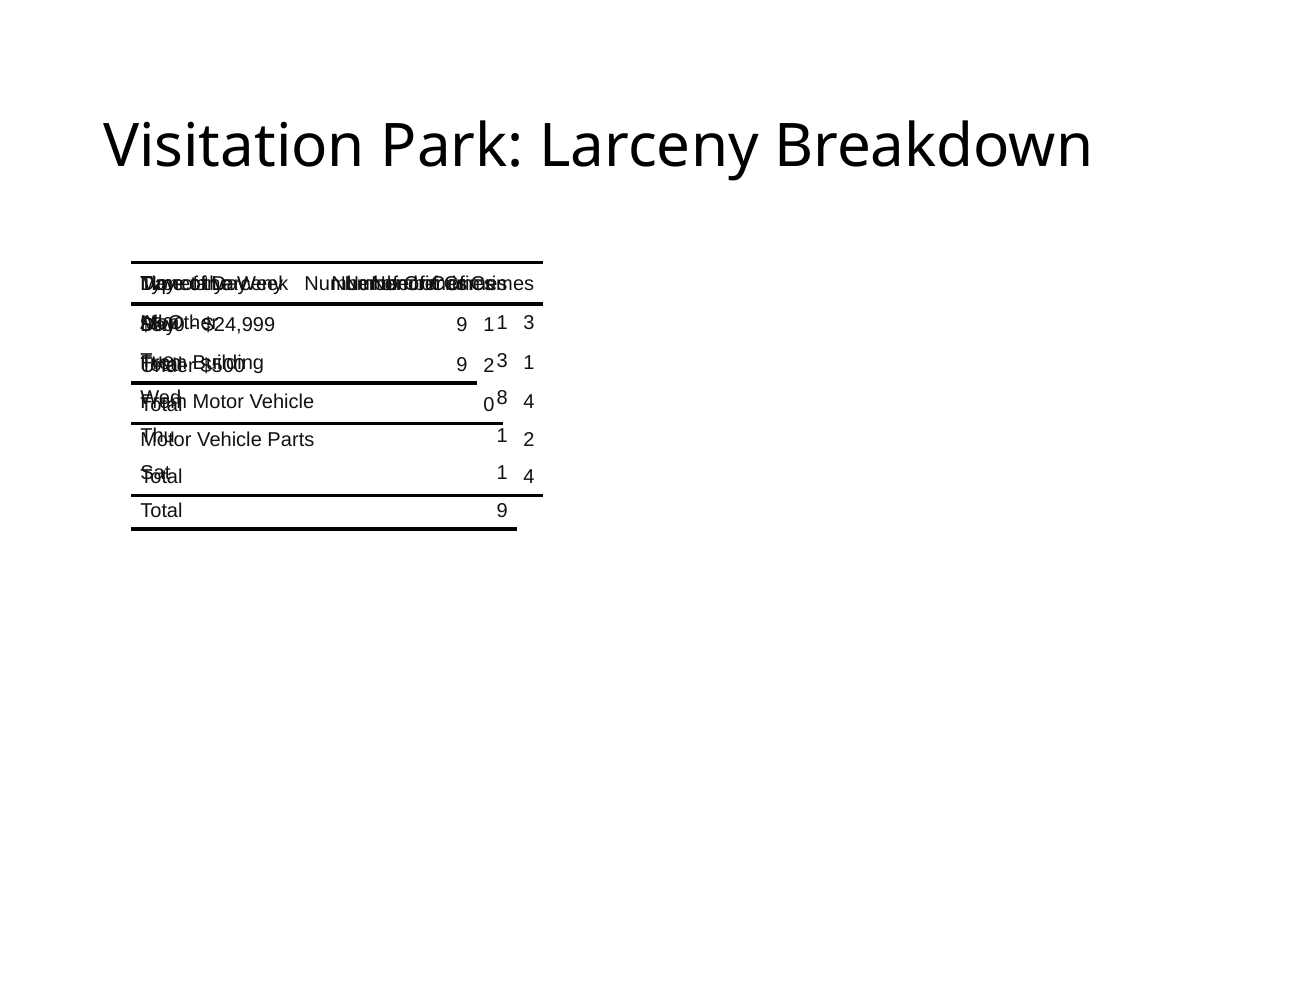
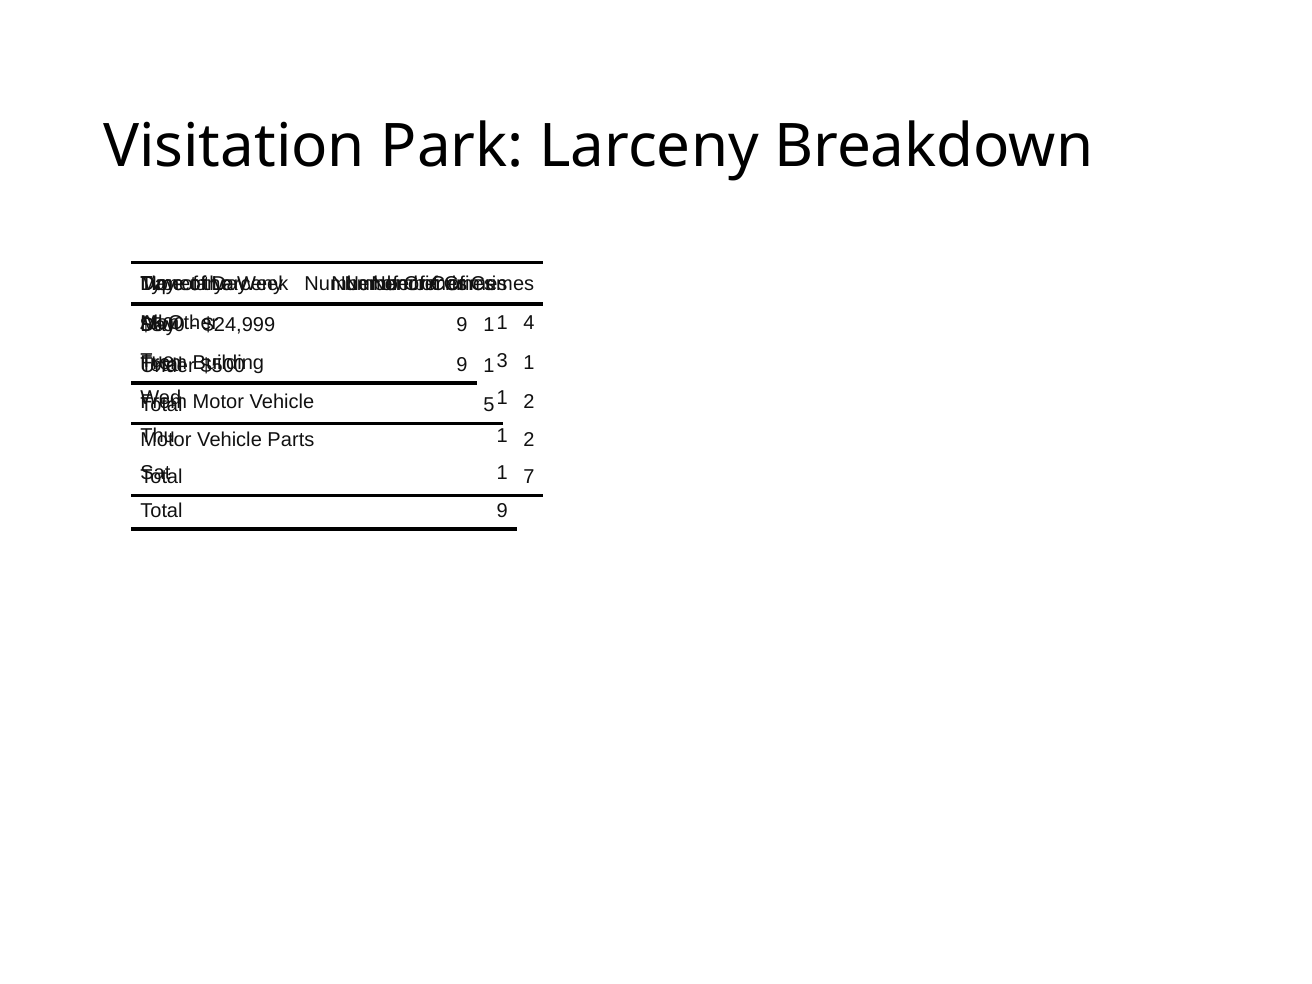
3 at (529, 323): 3 -> 4
2 at (489, 366): 2 -> 1
8 at (502, 398): 8 -> 1
Vehicle 4: 4 -> 2
0: 0 -> 5
4 at (529, 477): 4 -> 7
